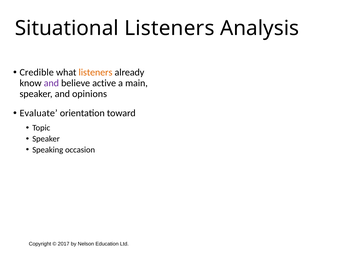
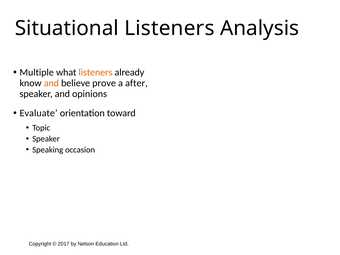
Credible: Credible -> Multiple
and at (51, 83) colour: purple -> orange
active: active -> prove
main: main -> after
